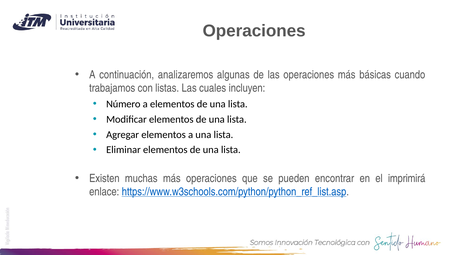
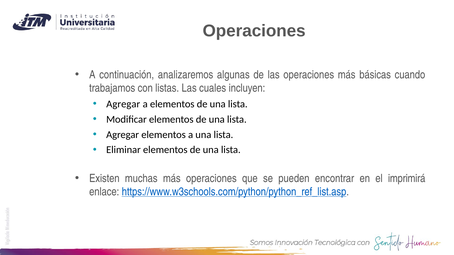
Número at (123, 104): Número -> Agregar
